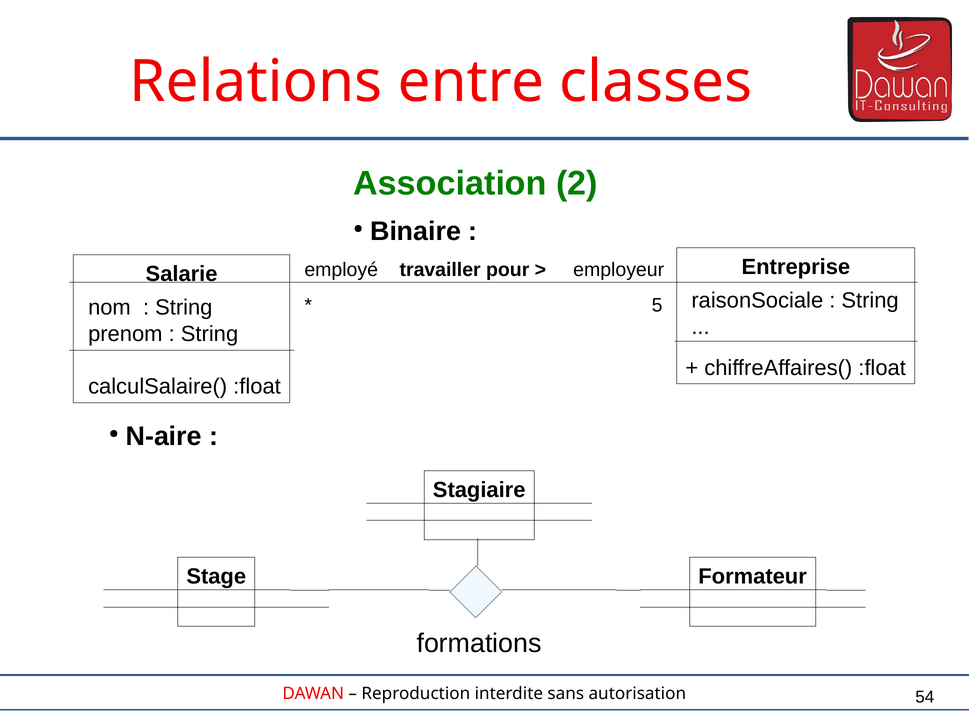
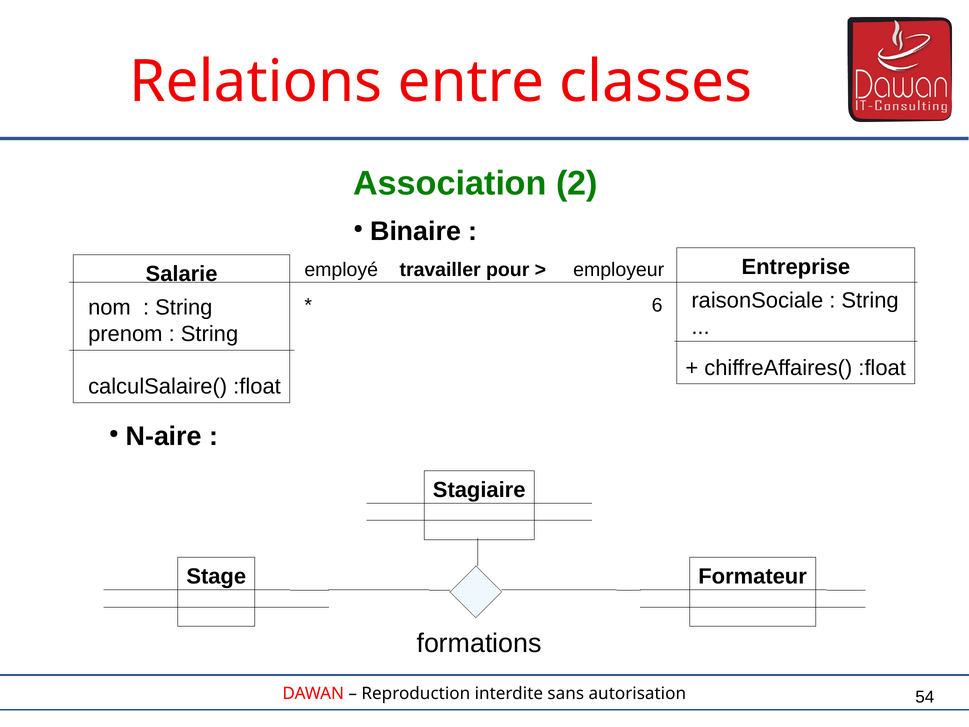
5: 5 -> 6
